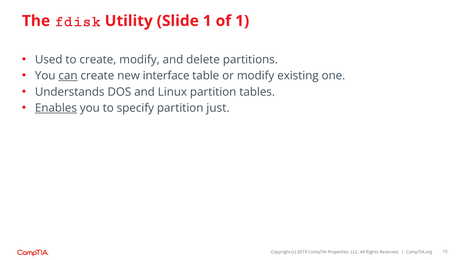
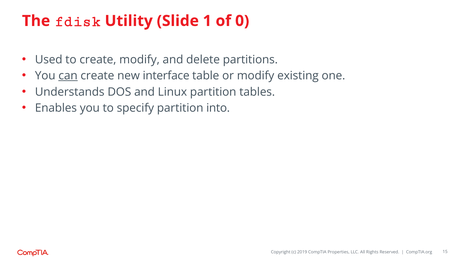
of 1: 1 -> 0
Enables underline: present -> none
just: just -> into
